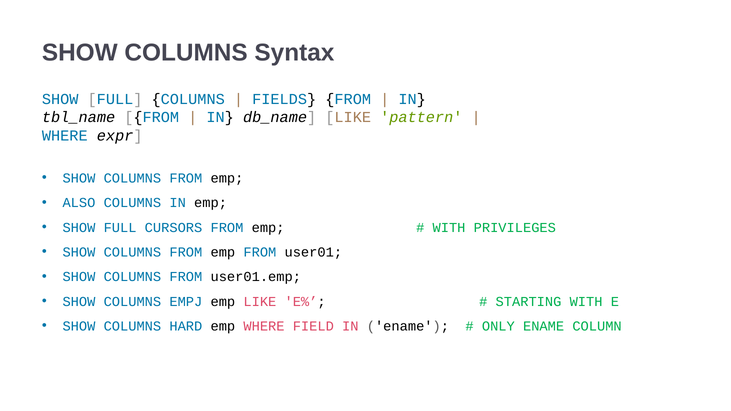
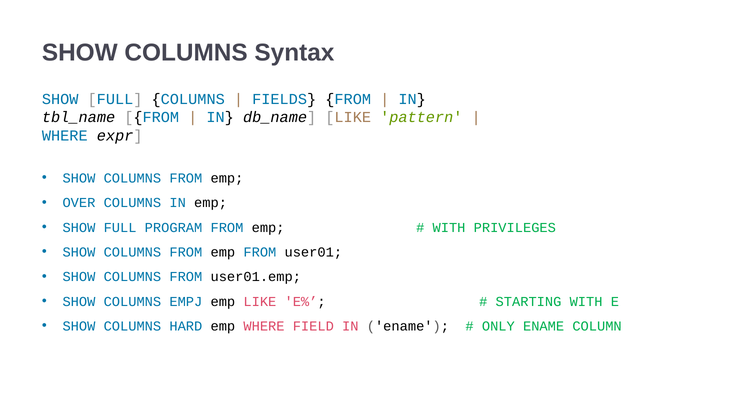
ALSO: ALSO -> OVER
CURSORS: CURSORS -> PROGRAM
